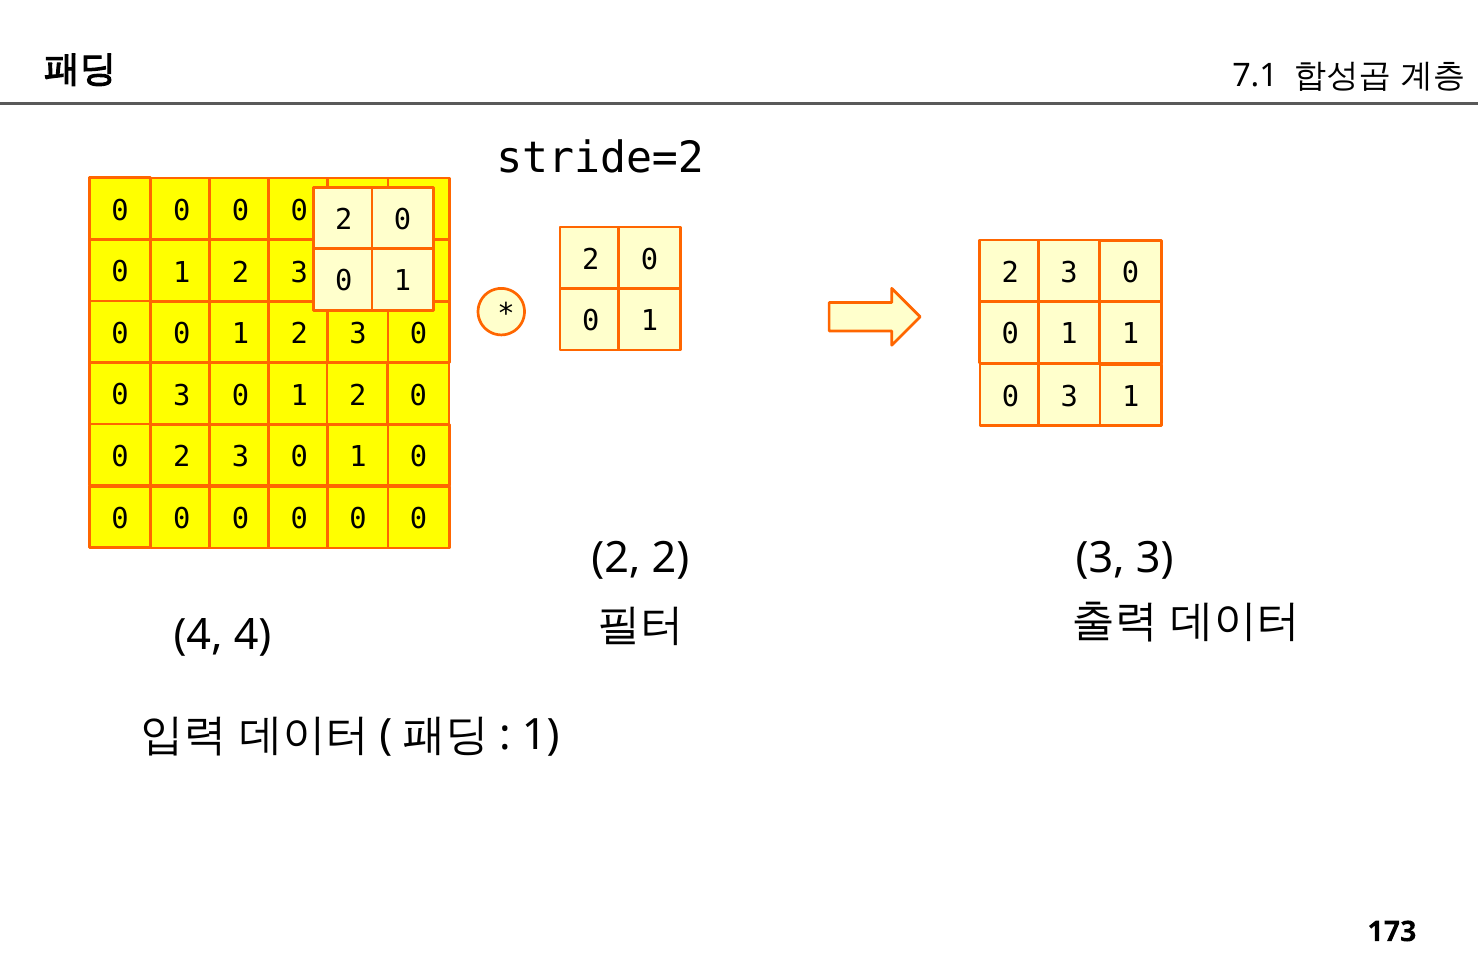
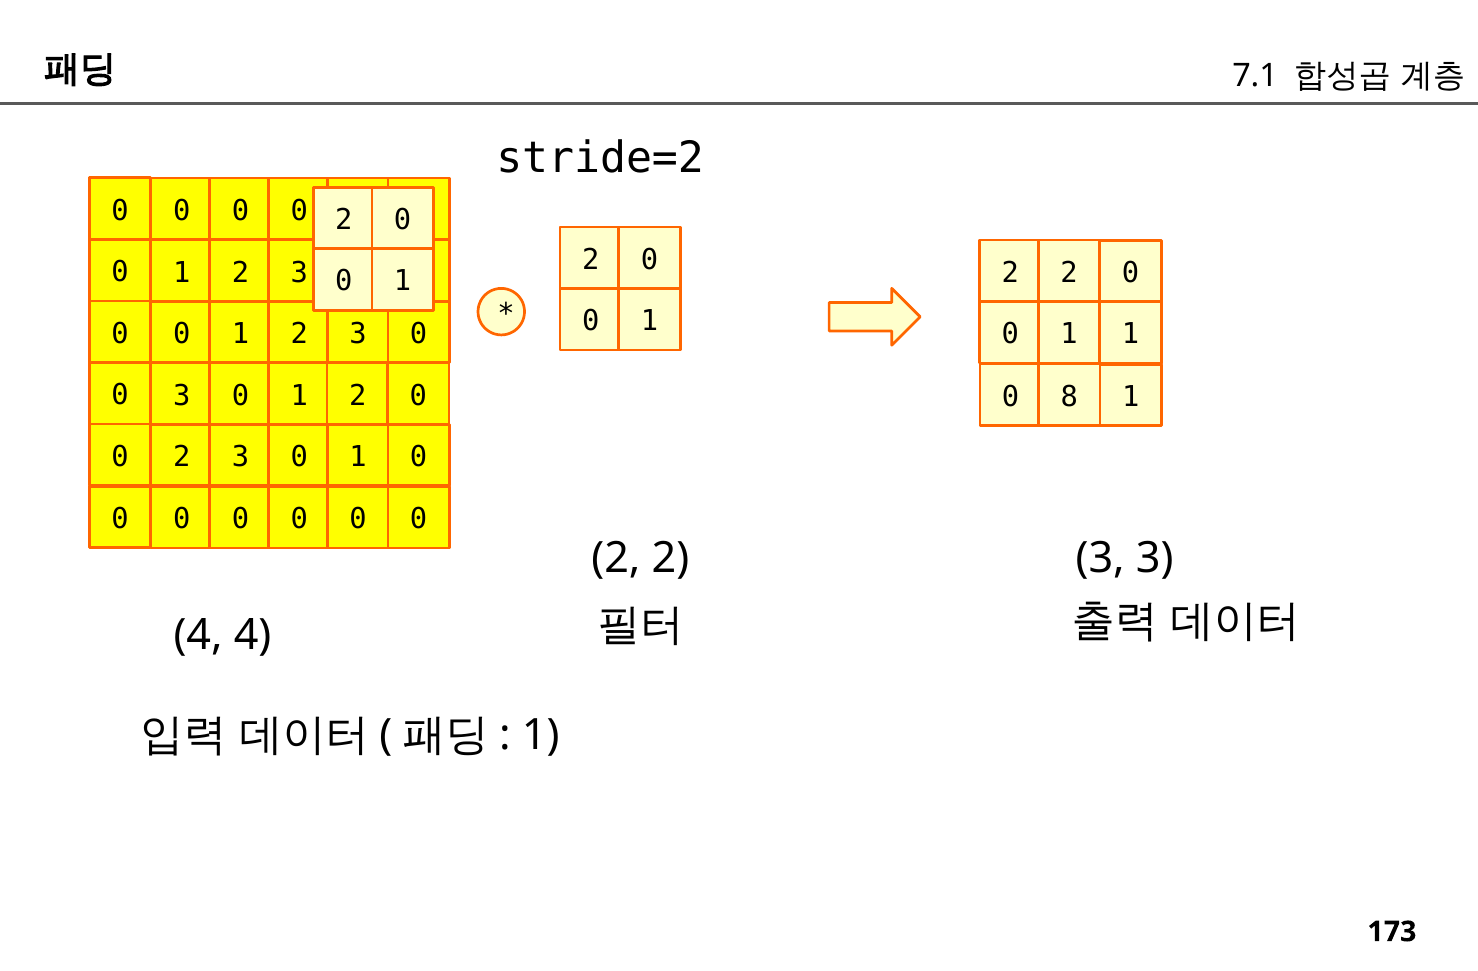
3 at (1069, 273): 3 -> 2
0 3: 3 -> 8
